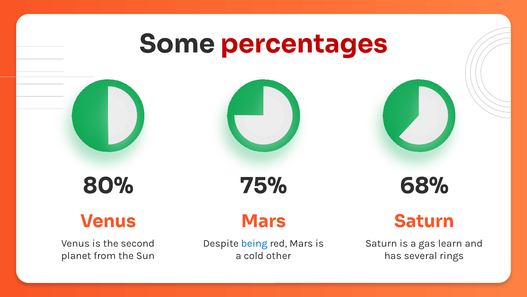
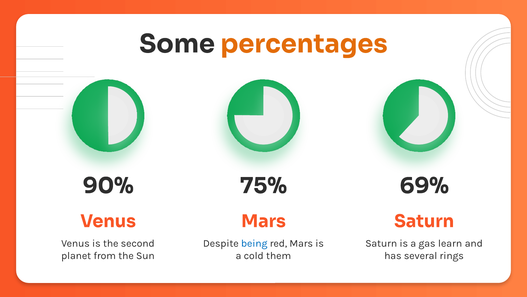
percentages colour: red -> orange
80%: 80% -> 90%
68%: 68% -> 69%
other: other -> them
